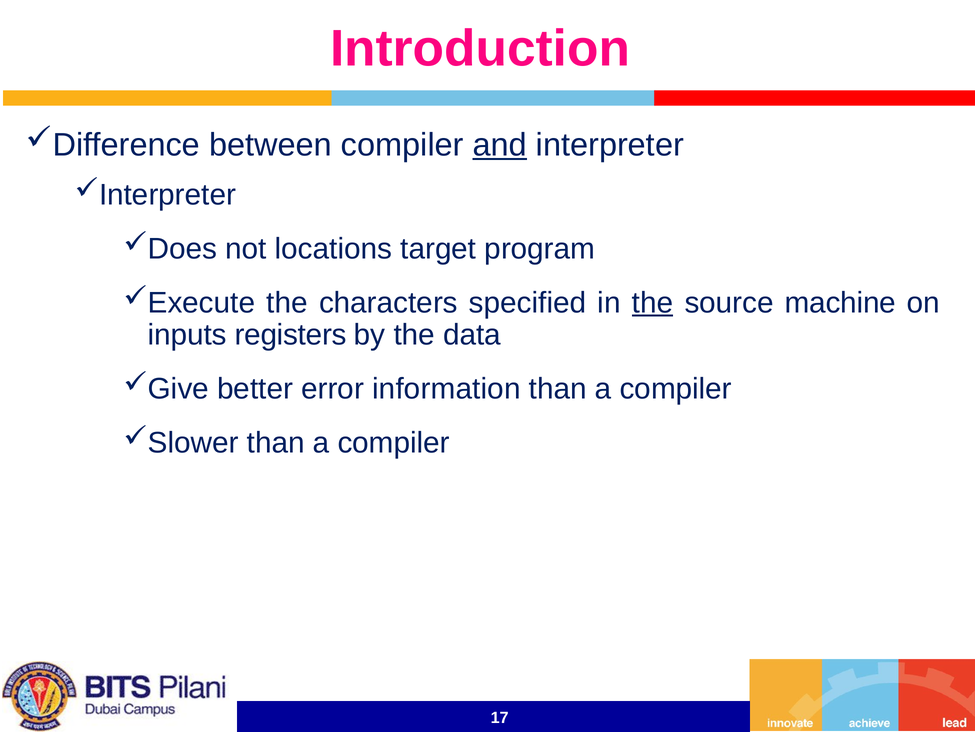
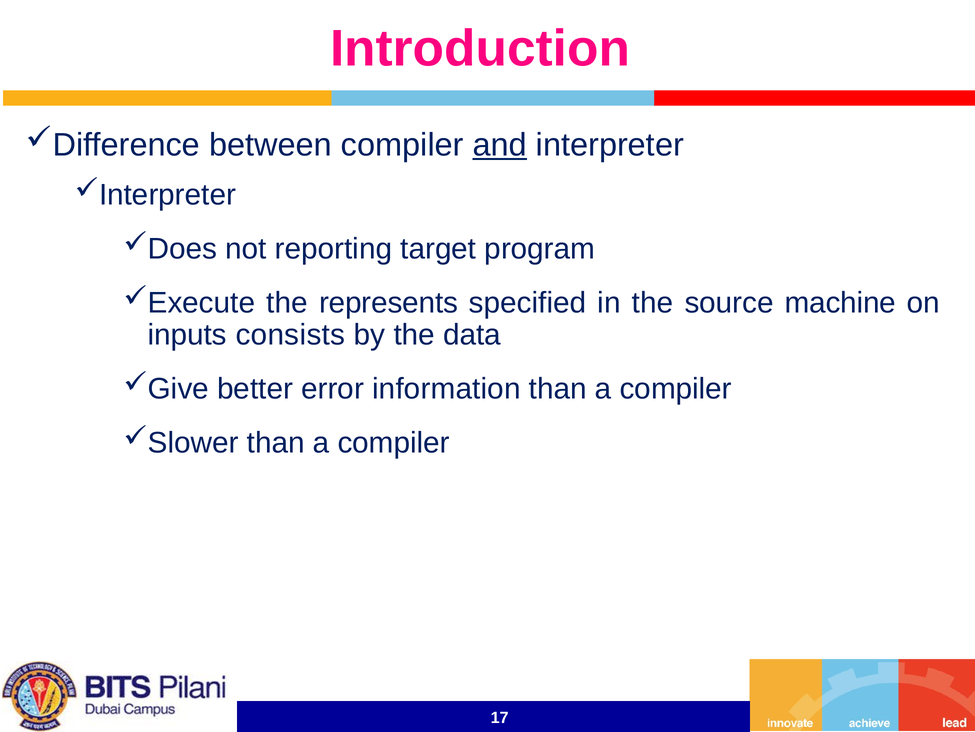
locations: locations -> reporting
characters: characters -> represents
the at (653, 302) underline: present -> none
registers: registers -> consists
